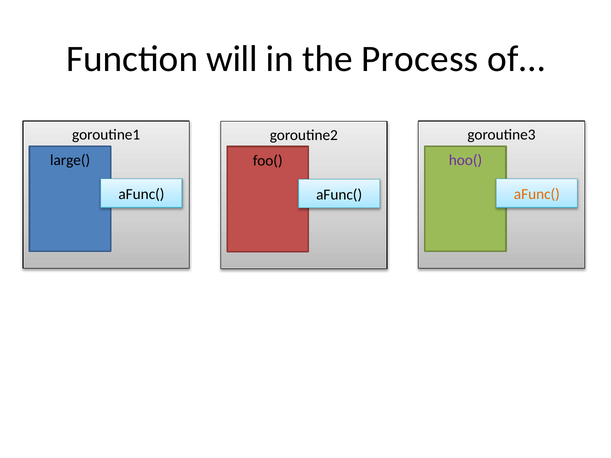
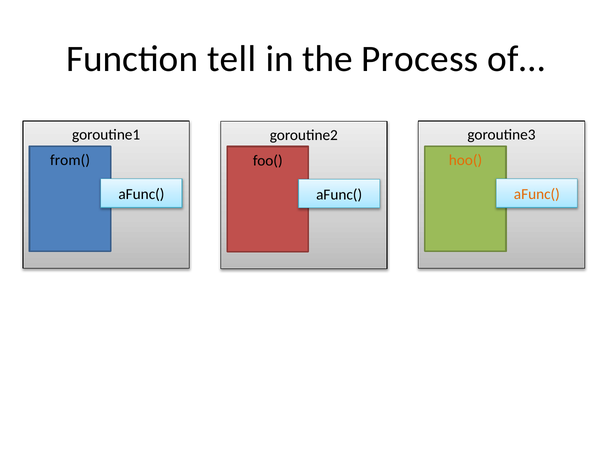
will: will -> tell
large(: large( -> from(
hoo( colour: purple -> orange
